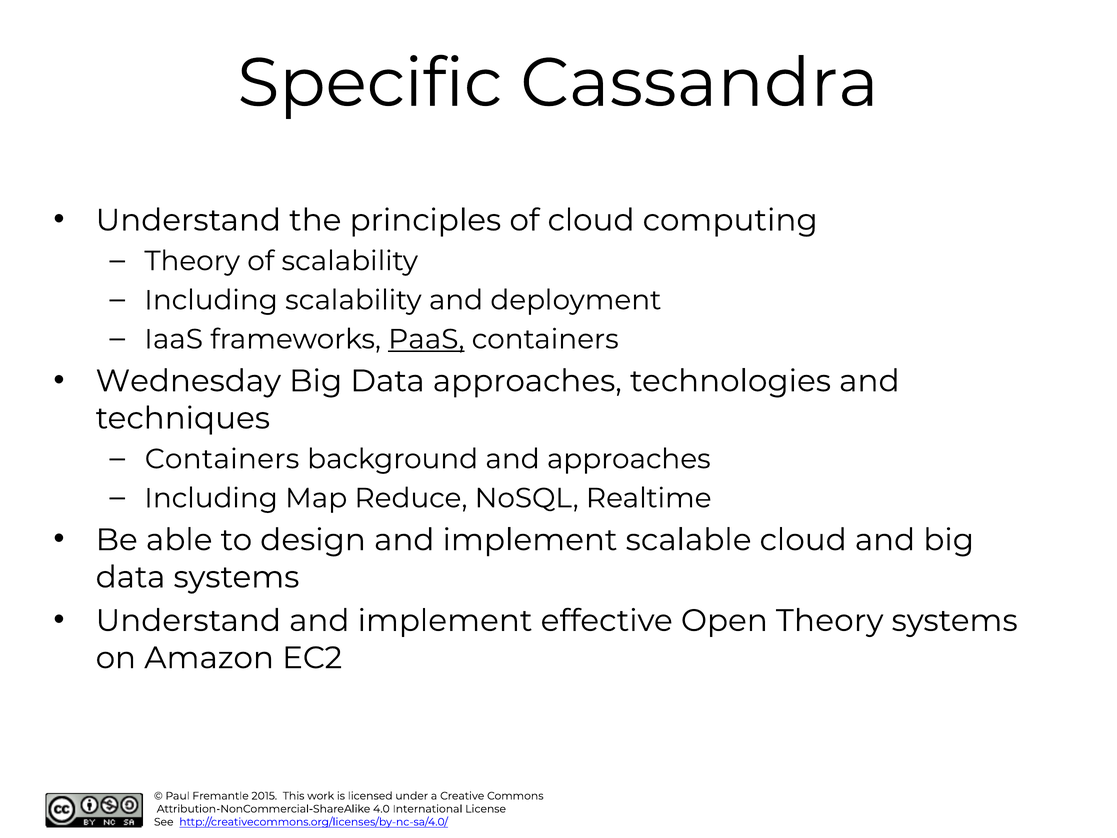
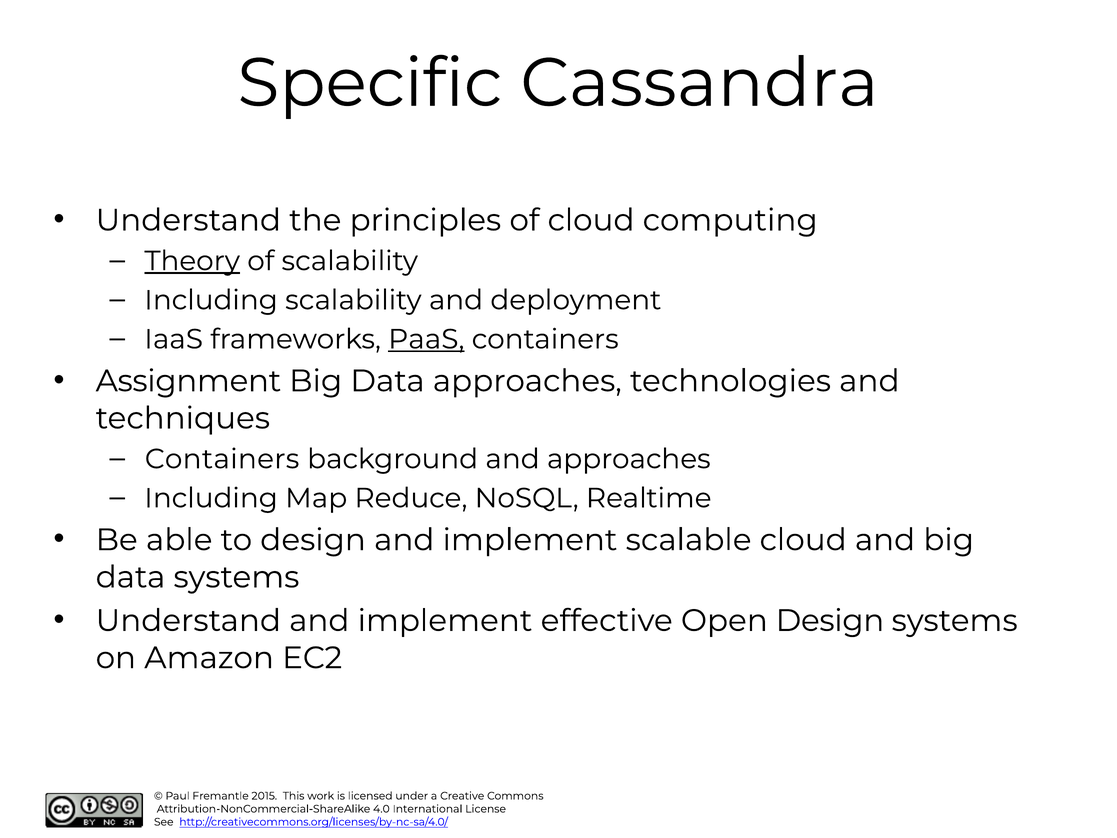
Theory at (192, 261) underline: none -> present
Wednesday: Wednesday -> Assignment
Open Theory: Theory -> Design
